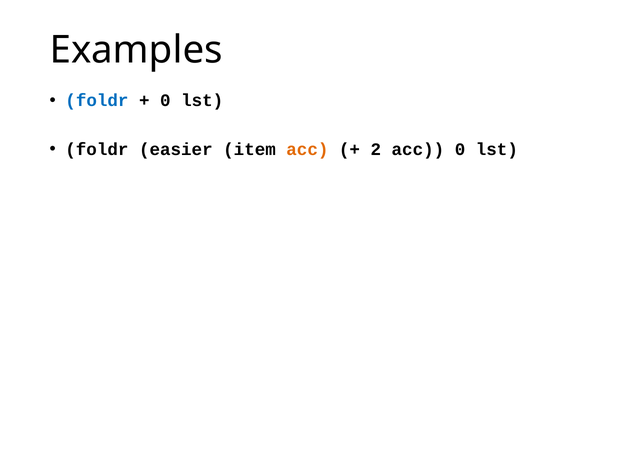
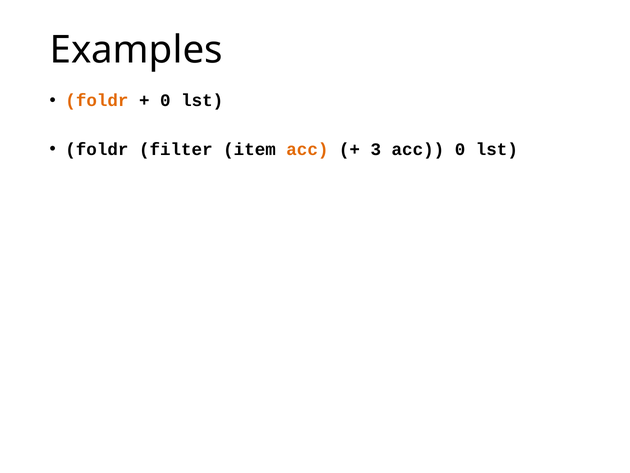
foldr at (97, 101) colour: blue -> orange
easier: easier -> filter
2: 2 -> 3
